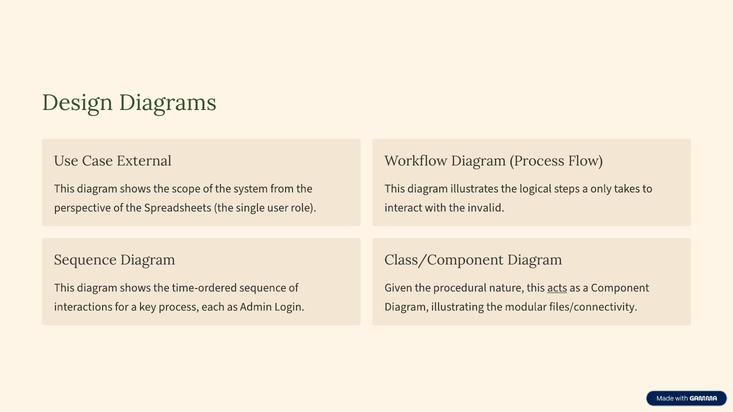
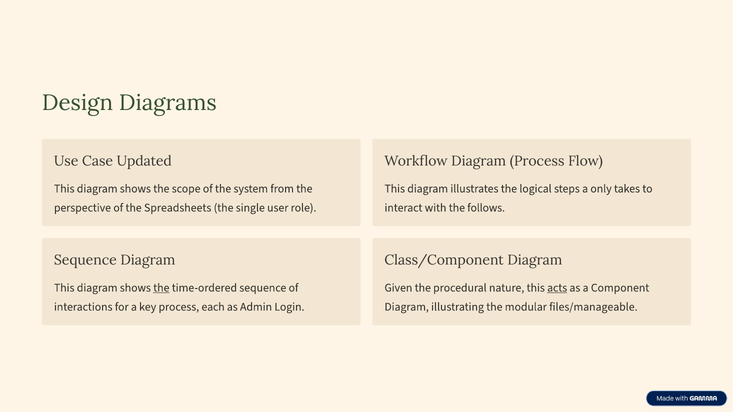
External: External -> Updated
invalid: invalid -> follows
the at (161, 288) underline: none -> present
files/connectivity: files/connectivity -> files/manageable
